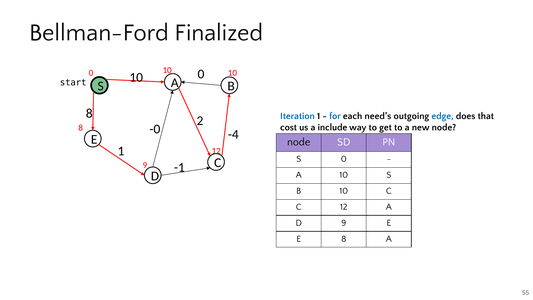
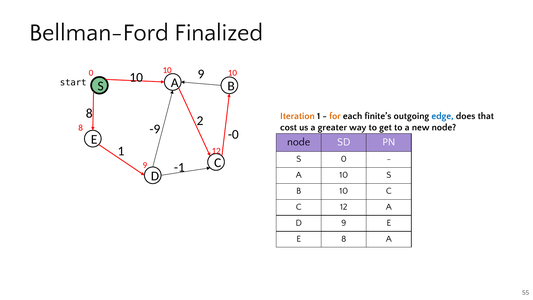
0 at (201, 74): 0 -> 9
Iteration colour: blue -> orange
for colour: blue -> orange
need’s: need’s -> finite’s
include: include -> greater
-0: -0 -> -9
-4: -4 -> -0
